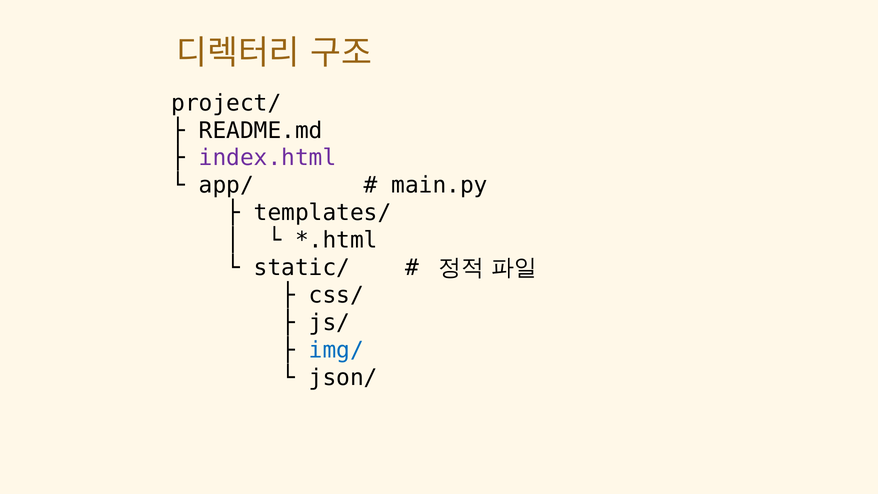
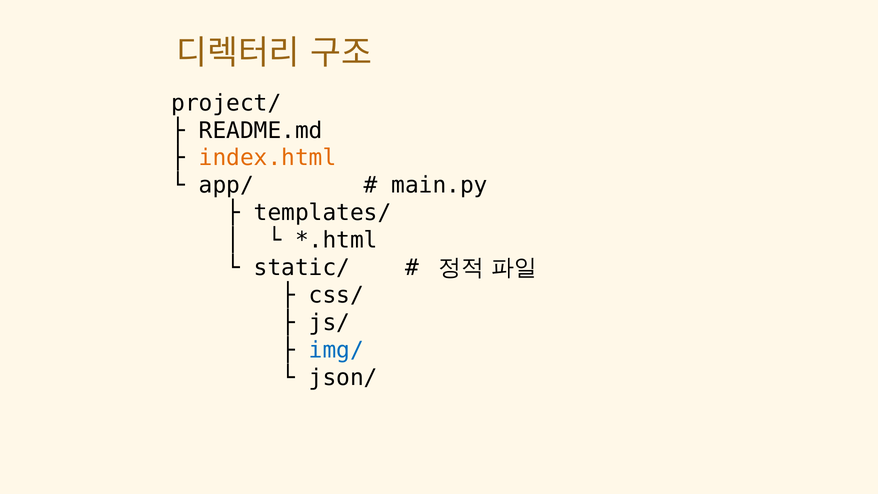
index.html colour: purple -> orange
